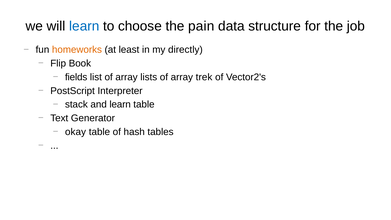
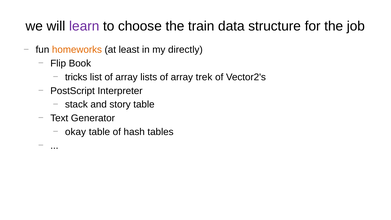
learn at (84, 26) colour: blue -> purple
pain: pain -> train
fields: fields -> tricks
and learn: learn -> story
